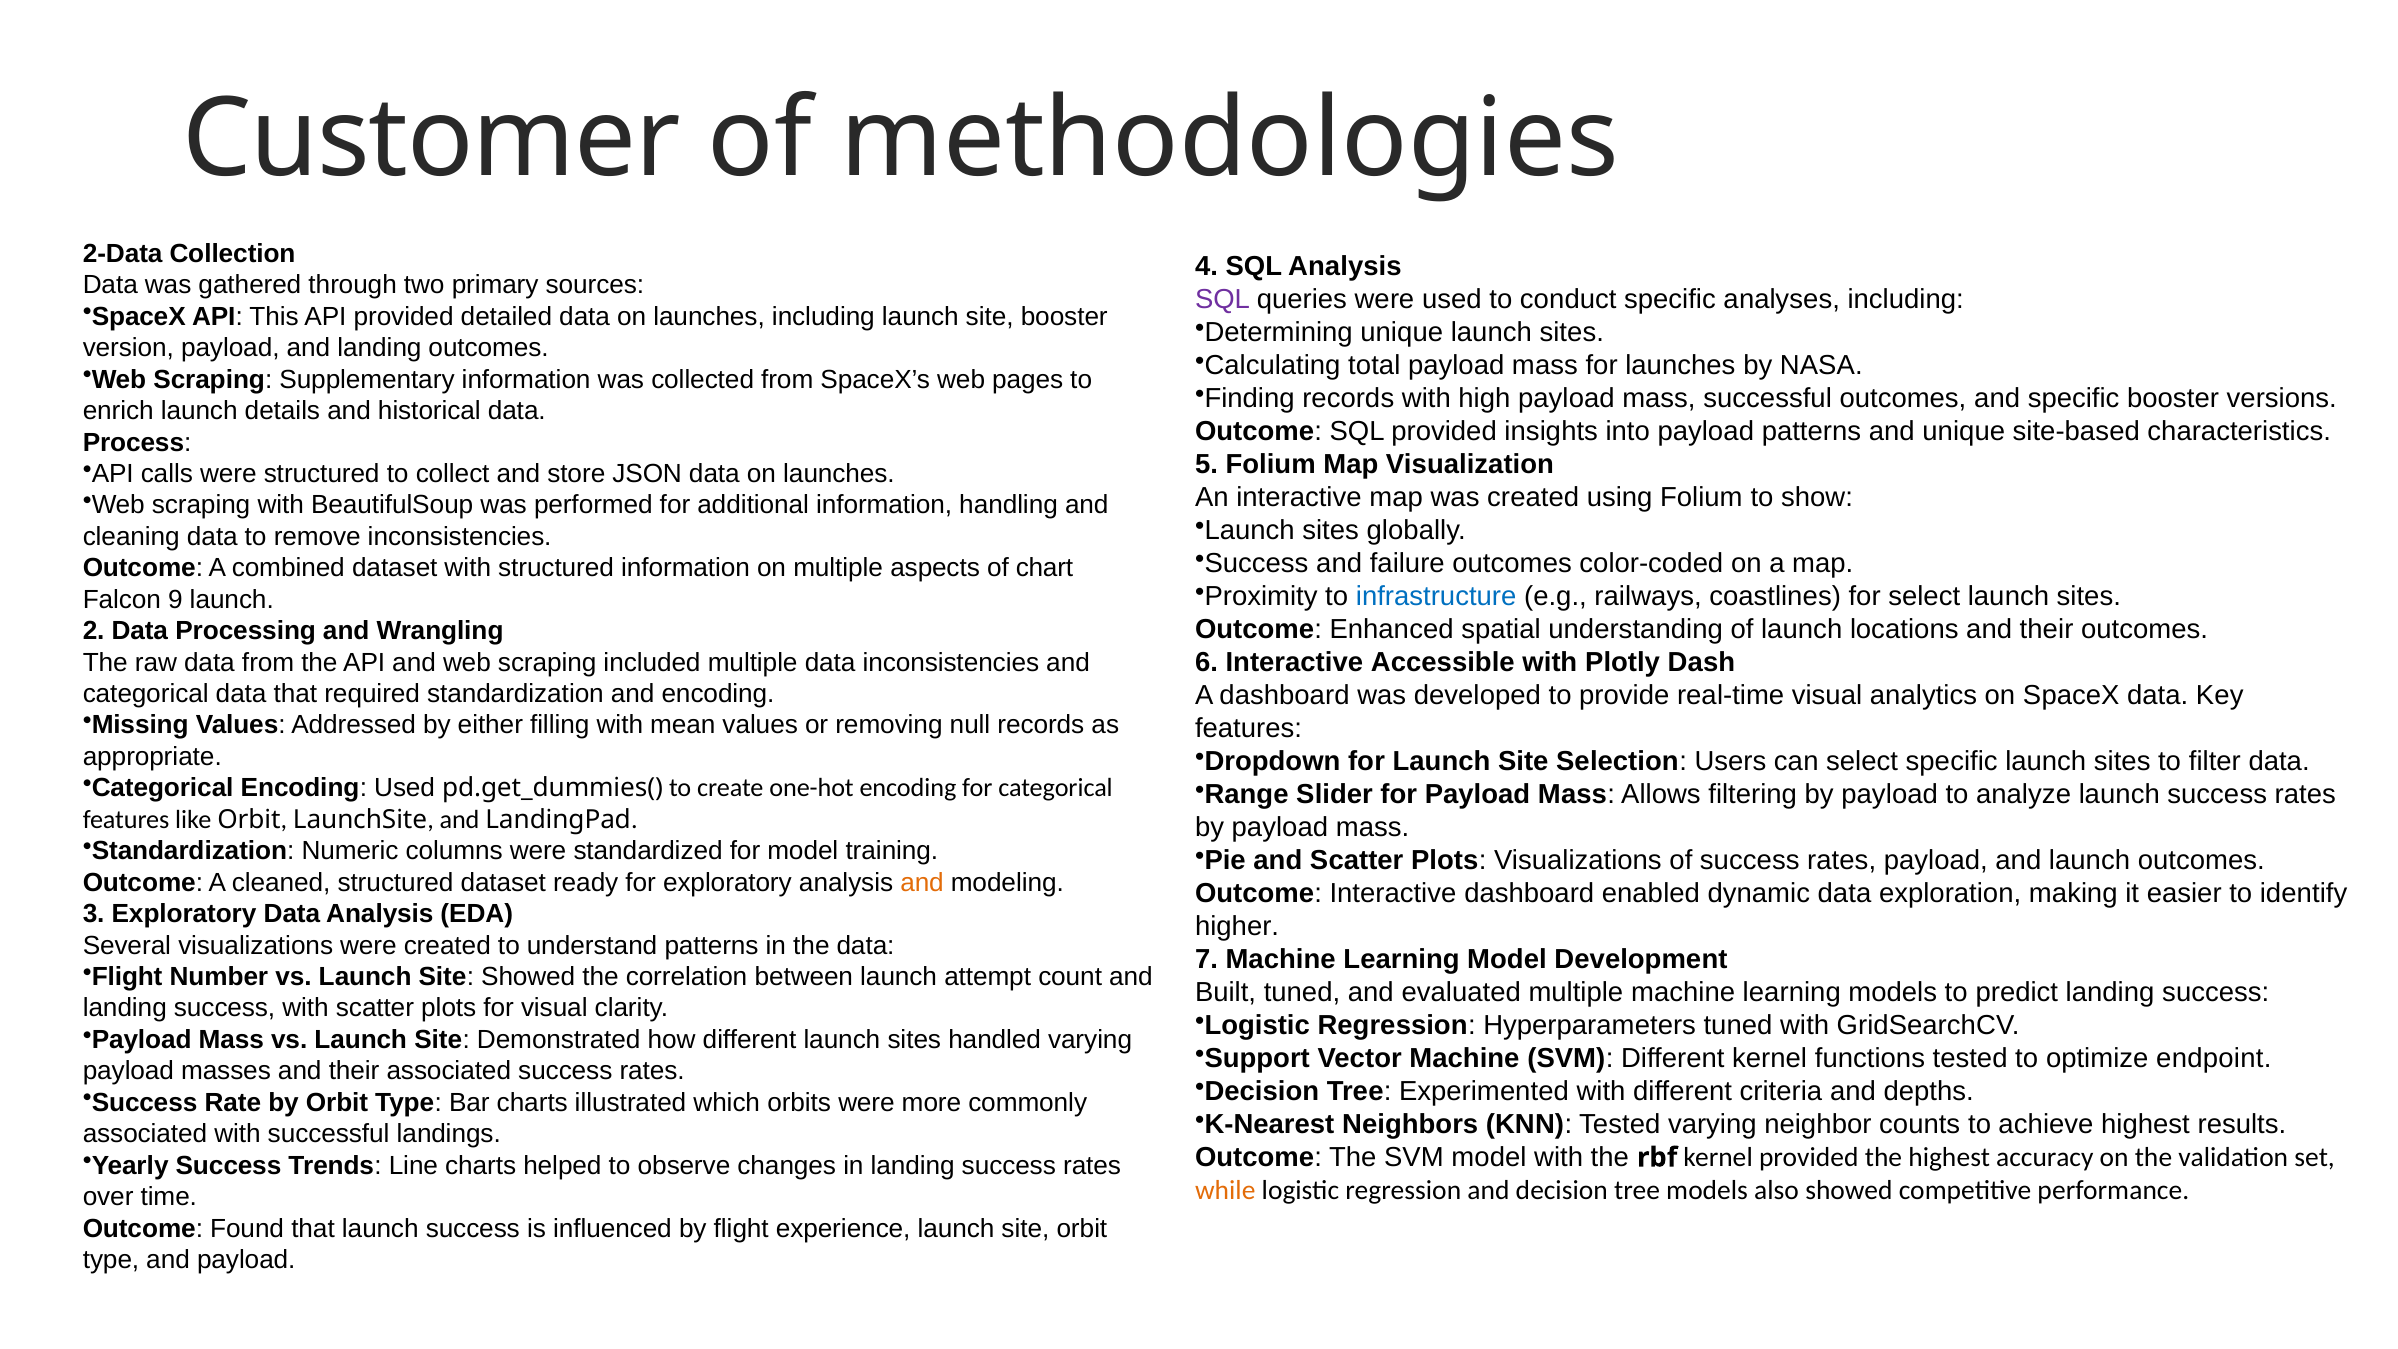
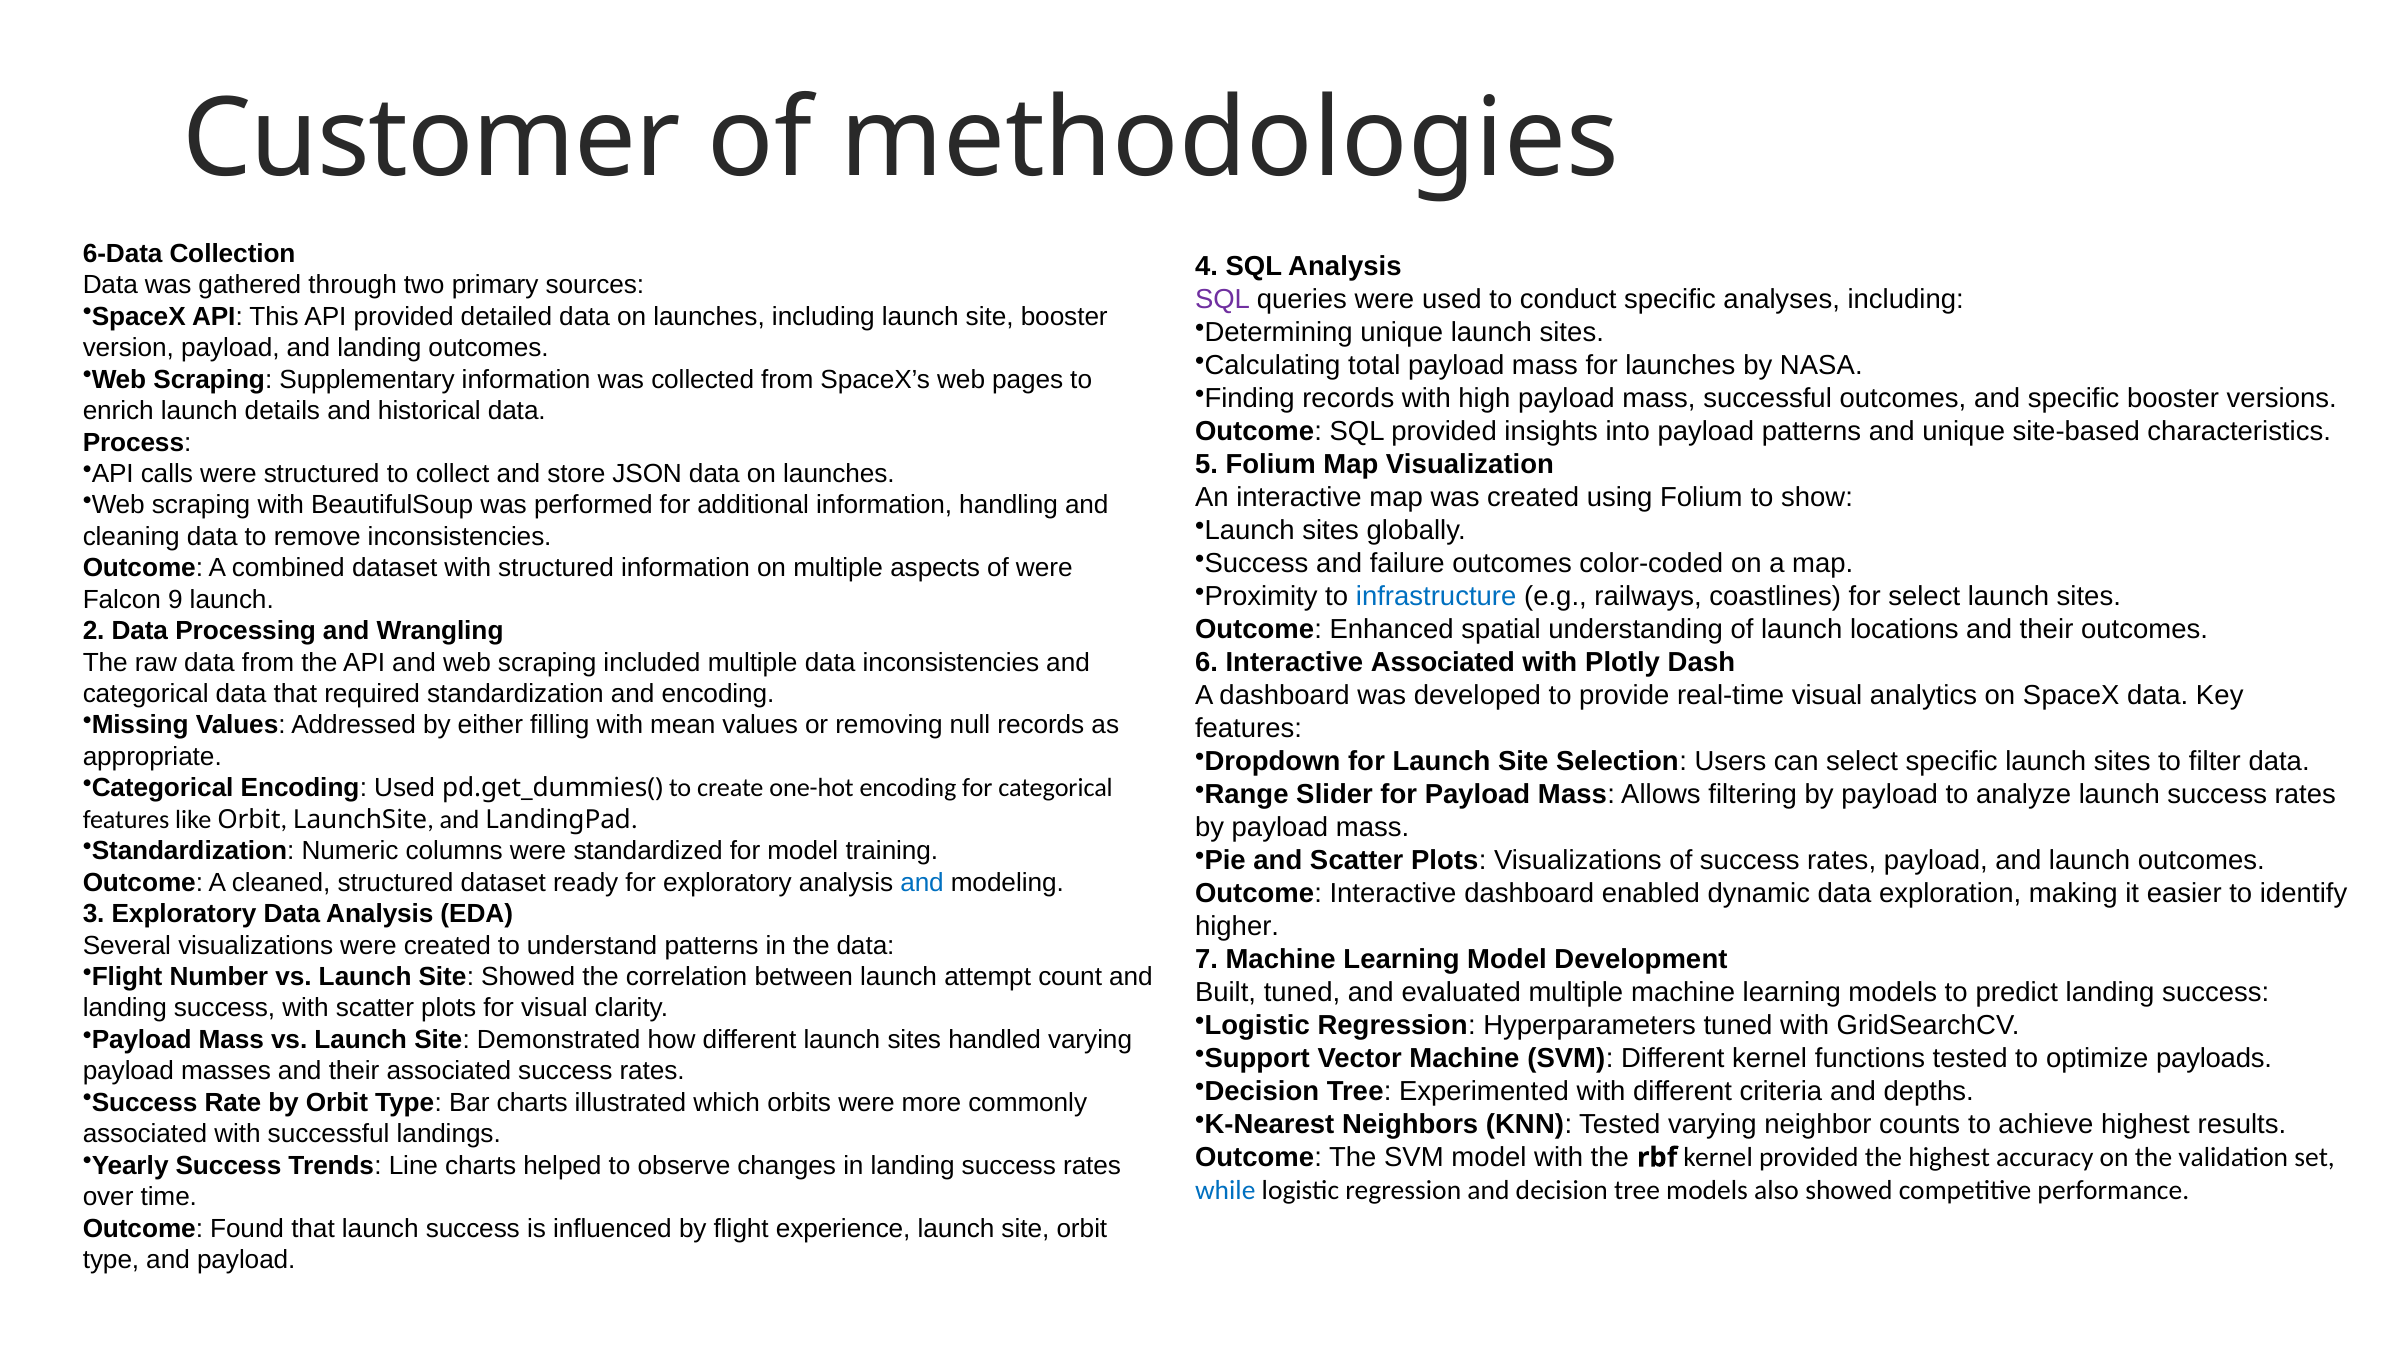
2-Data: 2-Data -> 6-Data
of chart: chart -> were
Interactive Accessible: Accessible -> Associated
and at (922, 882) colour: orange -> blue
endpoint: endpoint -> payloads
while colour: orange -> blue
